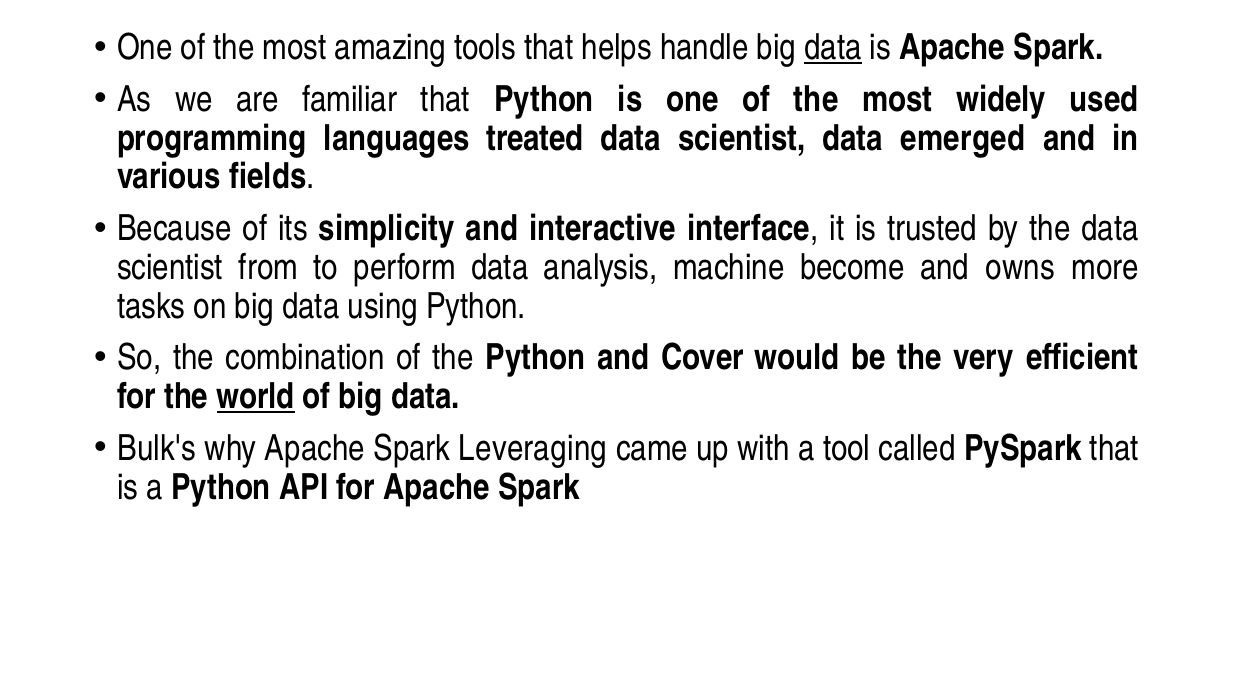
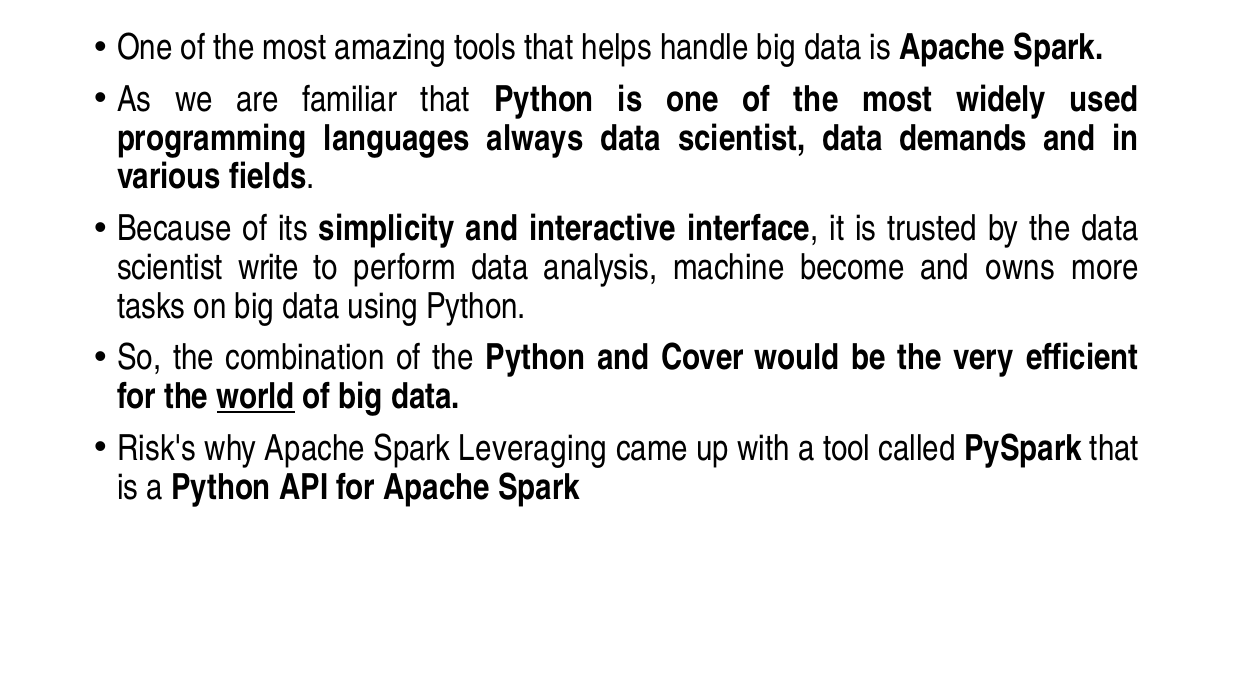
data at (833, 48) underline: present -> none
treated: treated -> always
emerged: emerged -> demands
from: from -> write
Bulk's: Bulk's -> Risk's
